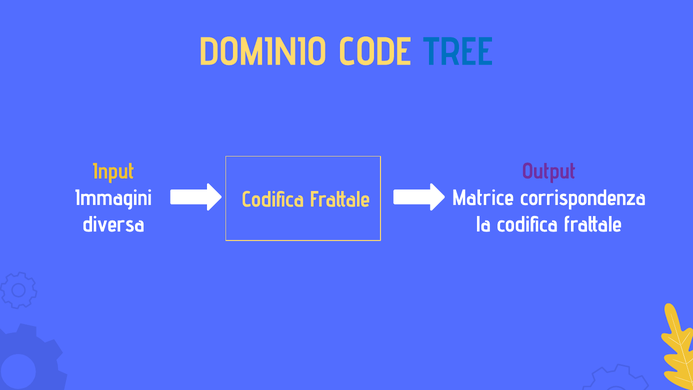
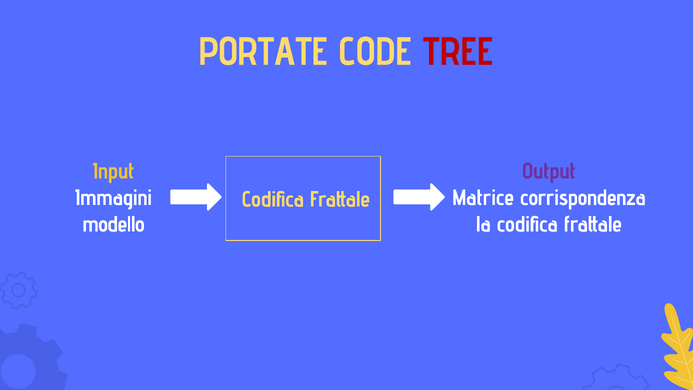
DOMINIO: DOMINIO -> PORTATE
TREE colour: blue -> red
diversa: diversa -> modello
